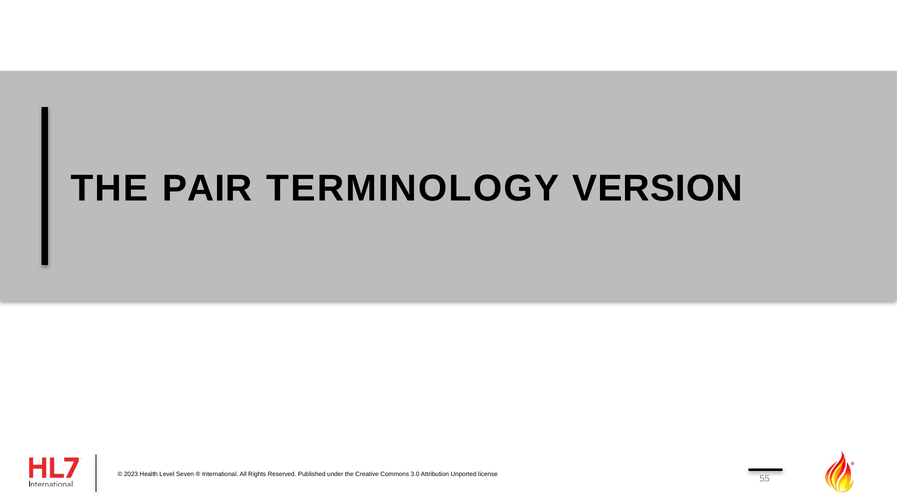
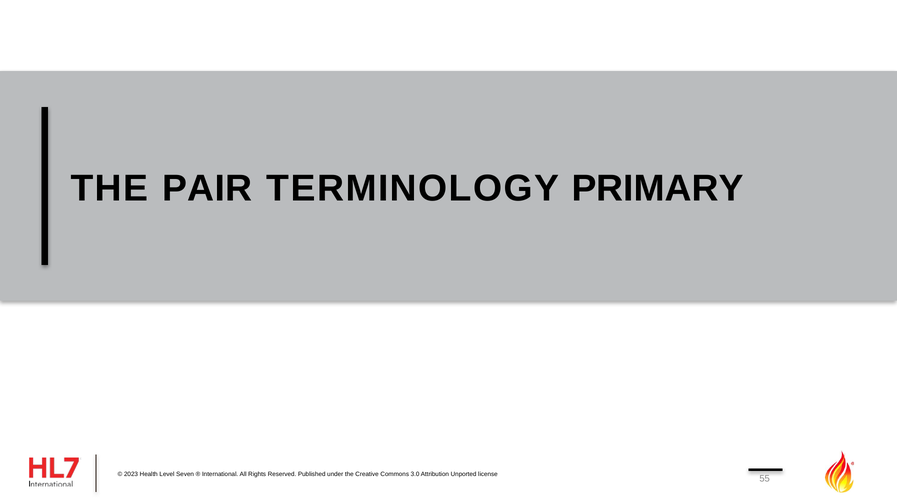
VERSION: VERSION -> PRIMARY
